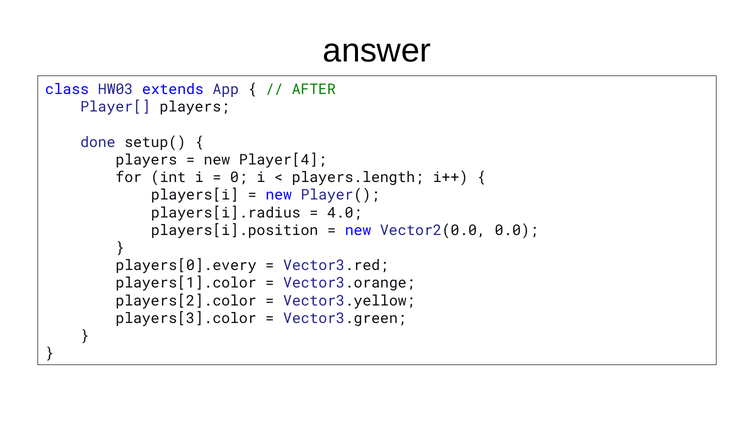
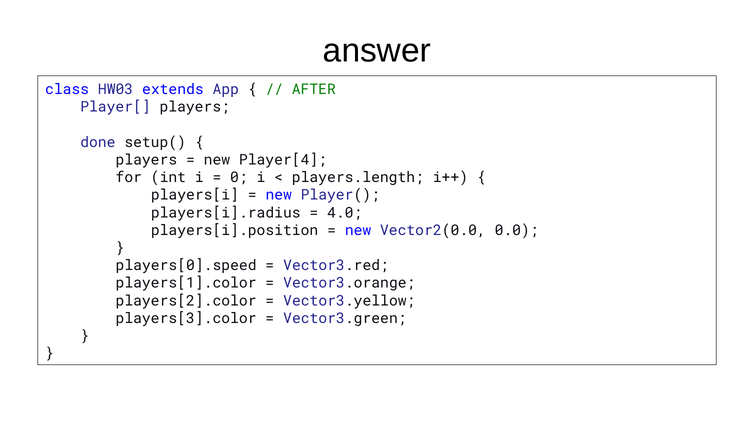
players[0].every: players[0].every -> players[0].speed
